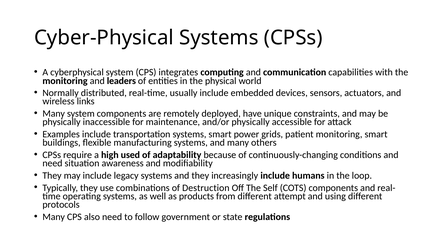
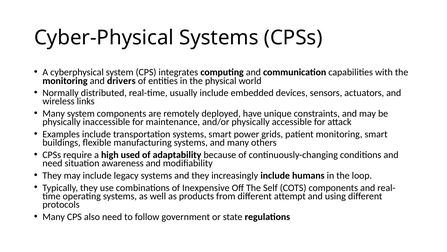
leaders: leaders -> drivers
Destruction: Destruction -> Inexpensive
